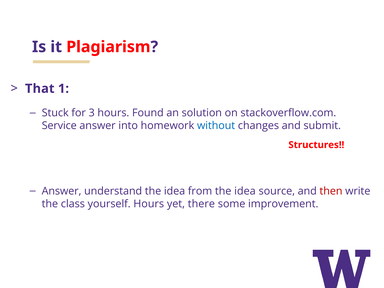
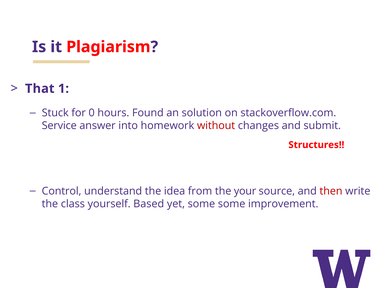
3: 3 -> 0
without colour: blue -> red
Answer at (62, 191): Answer -> Control
from the idea: idea -> your
yourself Hours: Hours -> Based
yet there: there -> some
